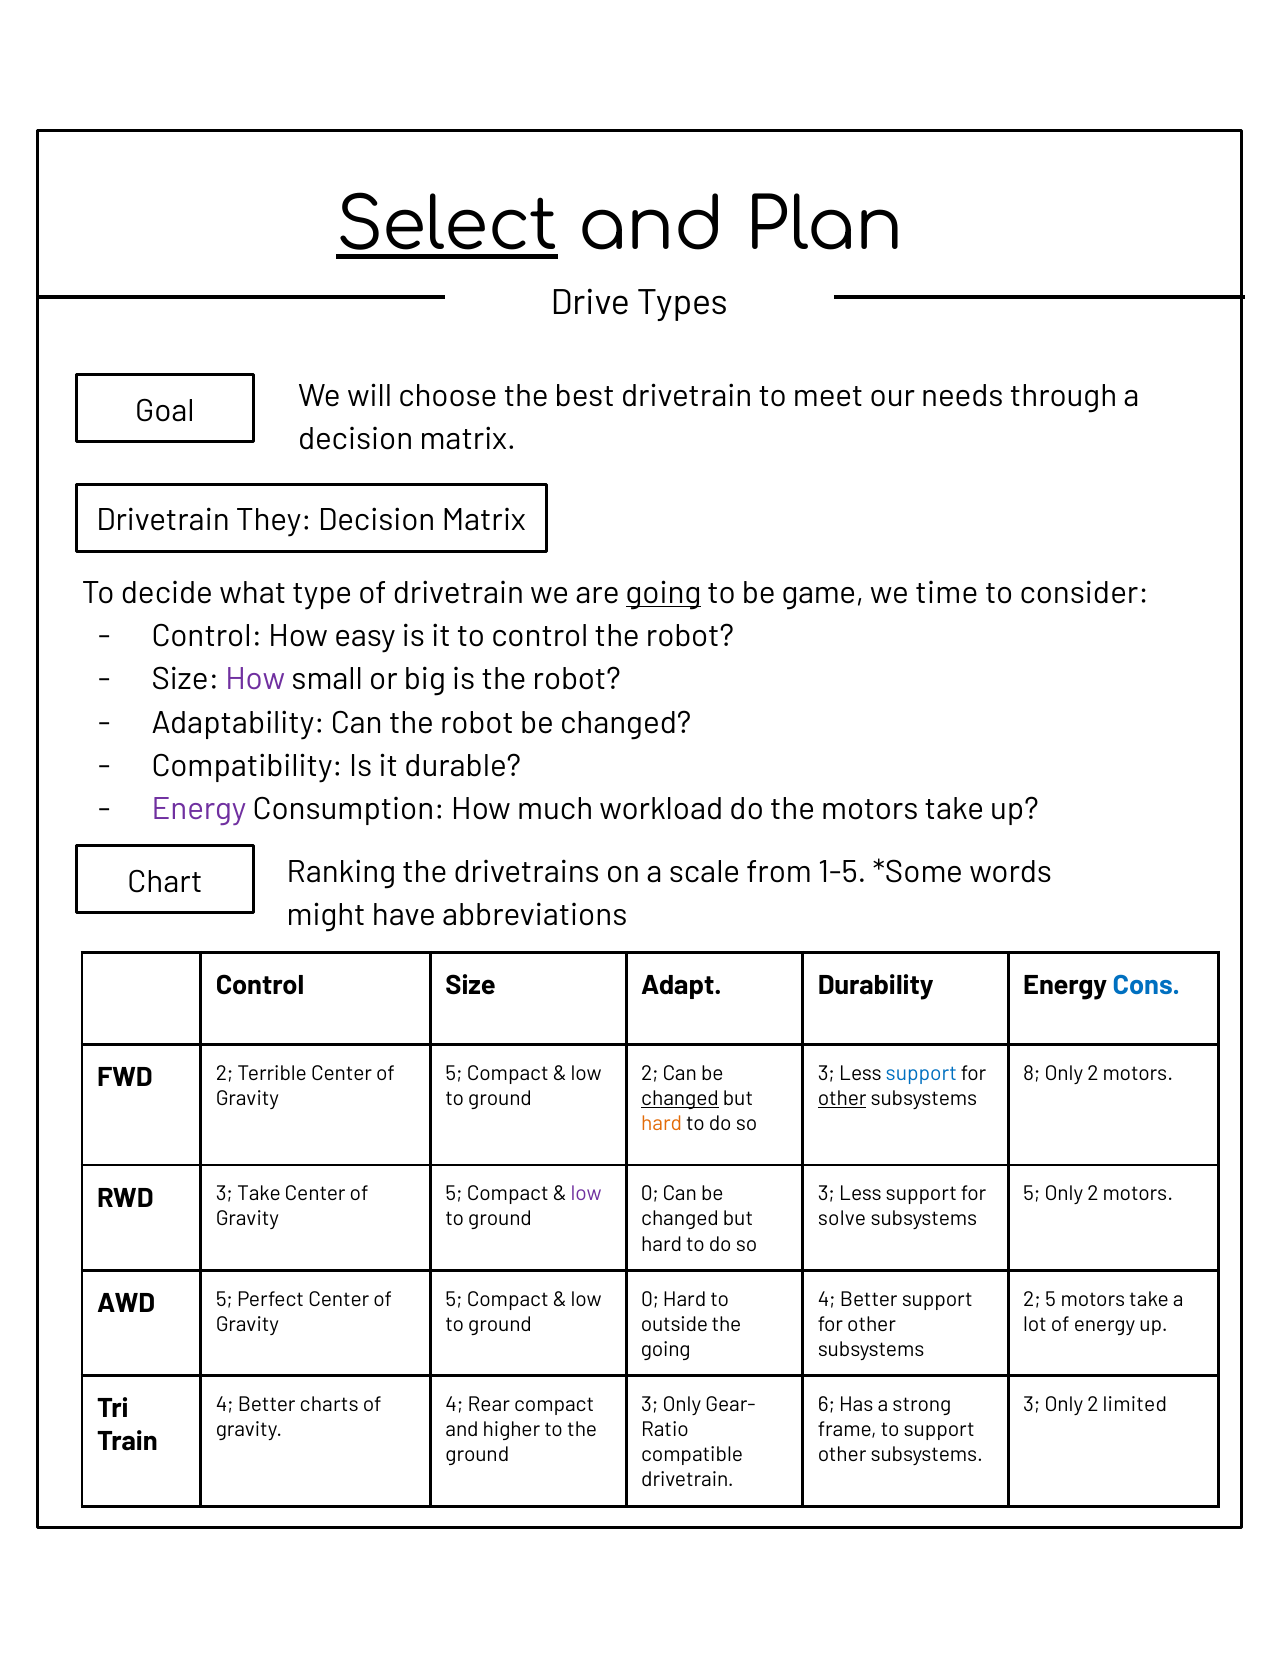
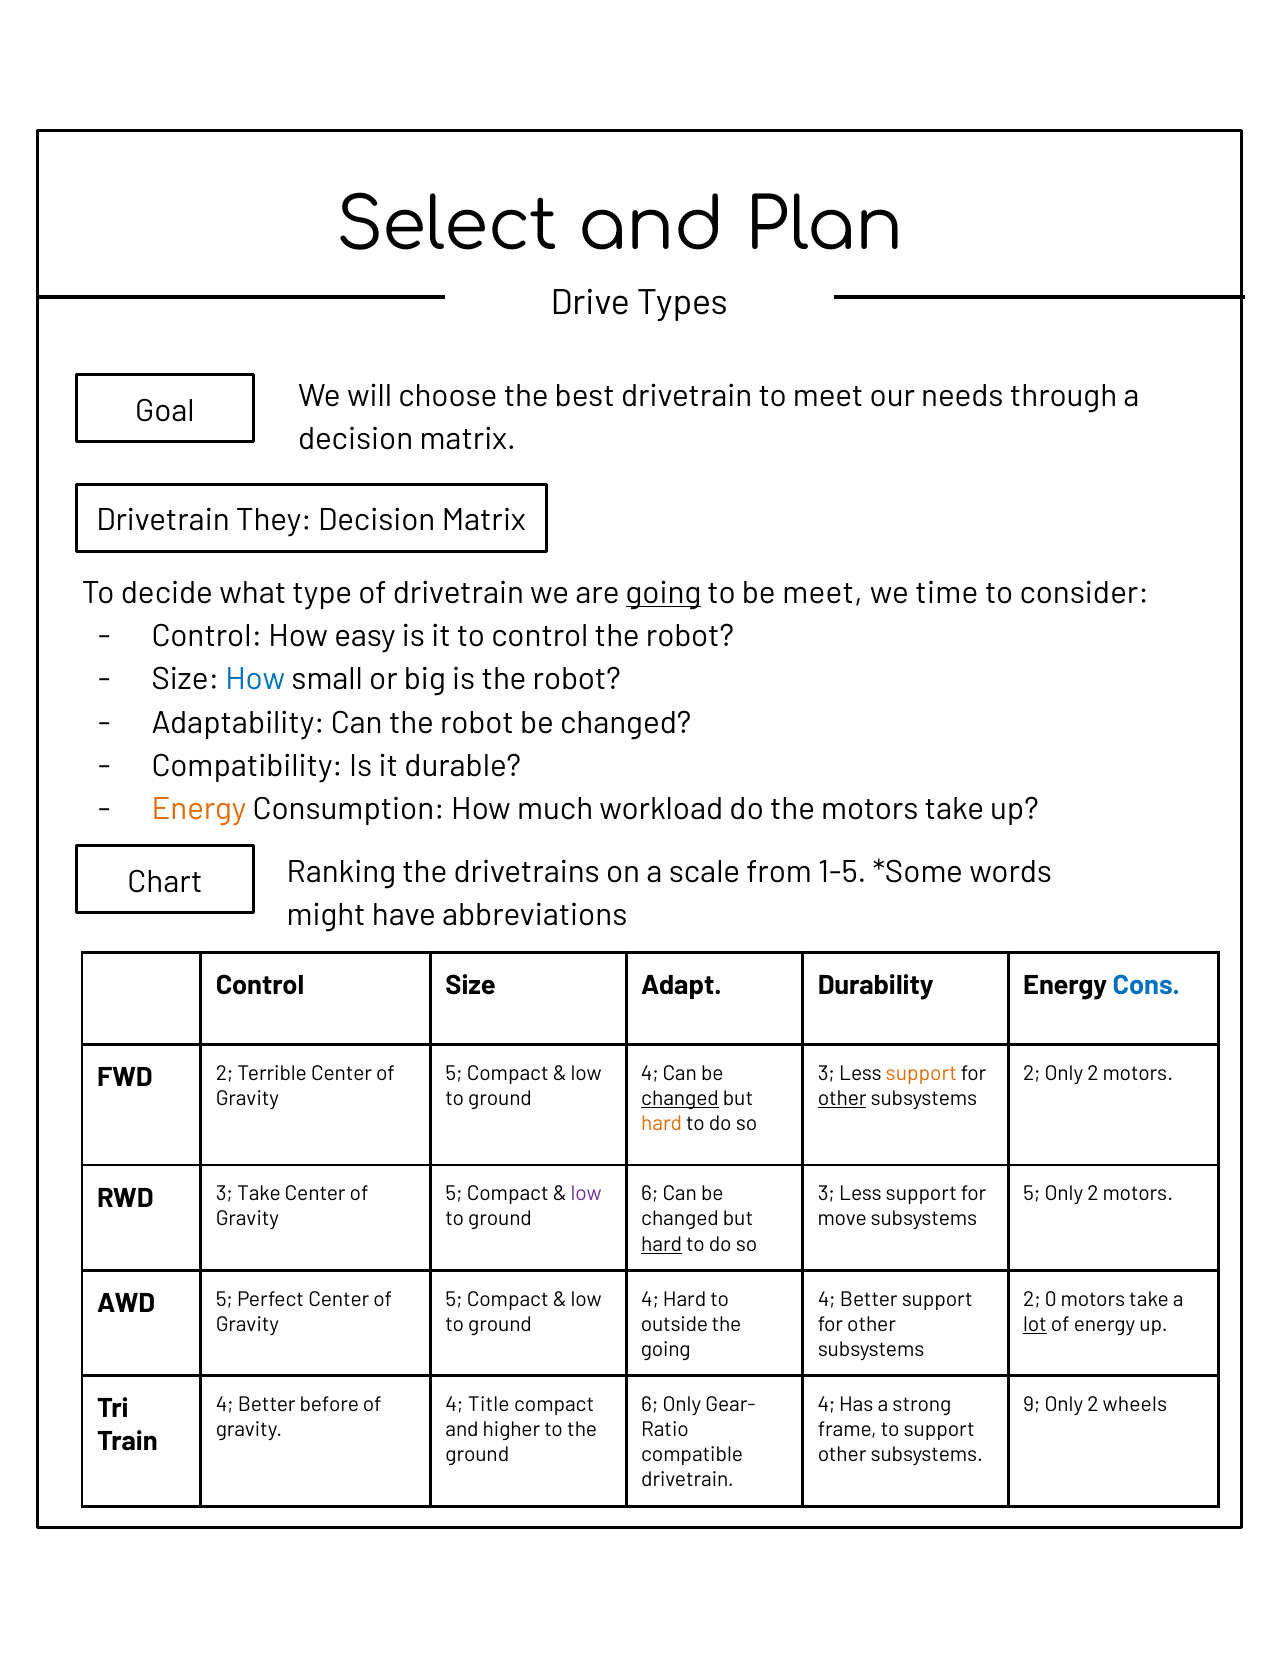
Select underline: present -> none
be game: game -> meet
How at (255, 680) colour: purple -> blue
Energy at (199, 810) colour: purple -> orange
2 at (650, 1074): 2 -> 4
support at (921, 1074) colour: blue -> orange
8 at (1032, 1074): 8 -> 2
0 at (650, 1195): 0 -> 6
solve: solve -> move
hard at (662, 1245) underline: none -> present
0 at (650, 1300): 0 -> 4
2 5: 5 -> 0
lot underline: none -> present
charts: charts -> before
Rear: Rear -> Title
3 at (650, 1406): 3 -> 6
6 at (826, 1406): 6 -> 4
3 at (1032, 1406): 3 -> 9
limited: limited -> wheels
